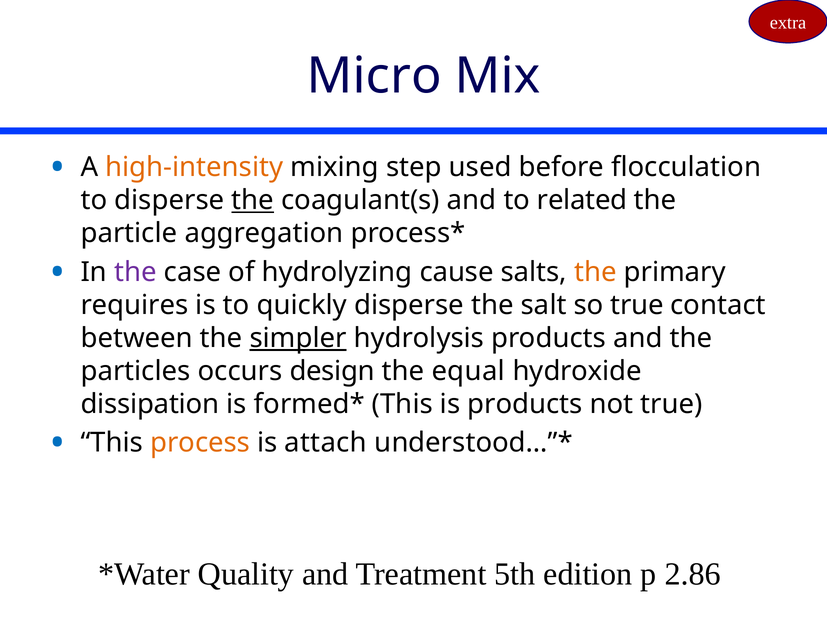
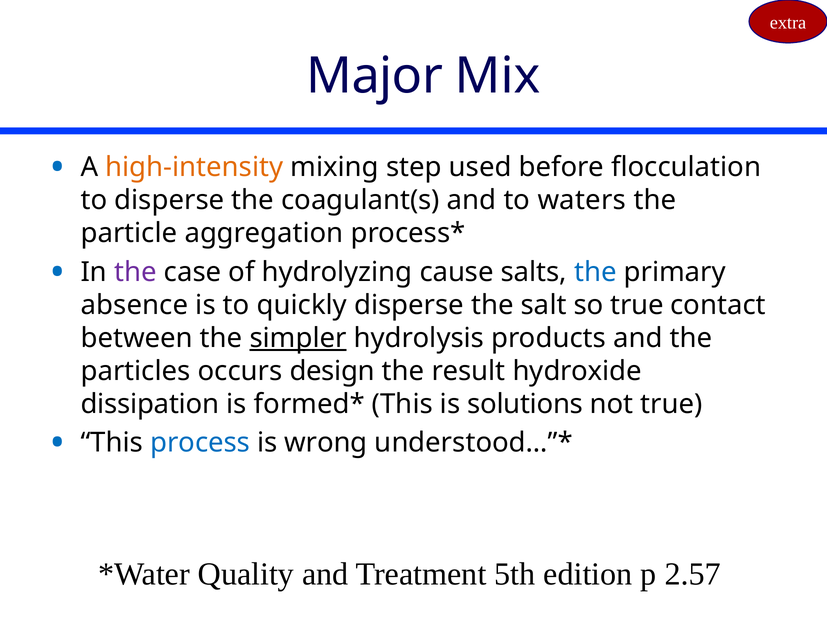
Micro: Micro -> Major
the at (253, 200) underline: present -> none
related: related -> waters
the at (595, 272) colour: orange -> blue
requires: requires -> absence
equal: equal -> result
is products: products -> solutions
process colour: orange -> blue
attach: attach -> wrong
2.86: 2.86 -> 2.57
